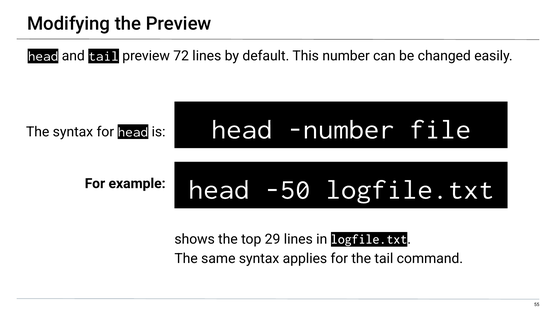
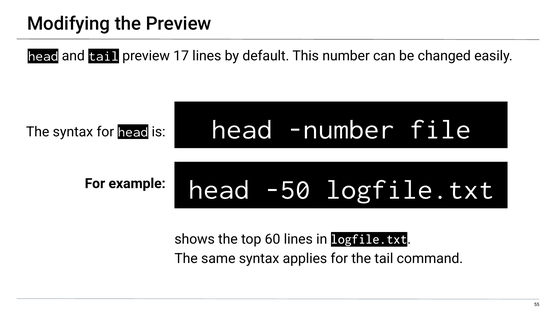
72: 72 -> 17
29: 29 -> 60
